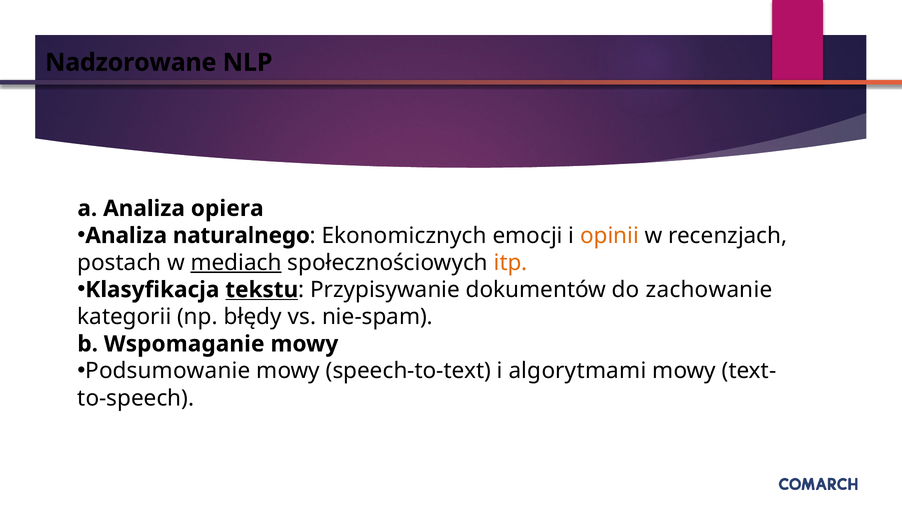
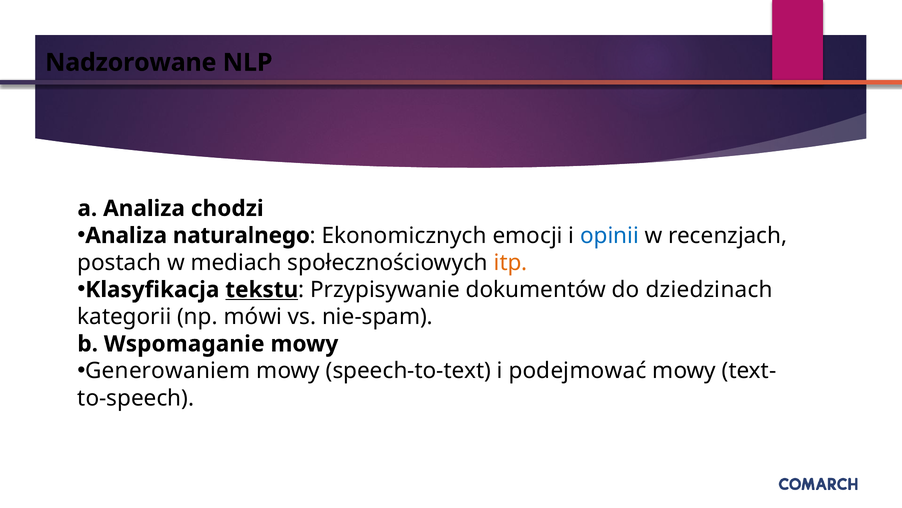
opiera: opiera -> chodzi
opinii colour: orange -> blue
mediach underline: present -> none
zachowanie: zachowanie -> dziedzinach
błędy: błędy -> mówi
Podsumowanie: Podsumowanie -> Generowaniem
algorytmami: algorytmami -> podejmować
